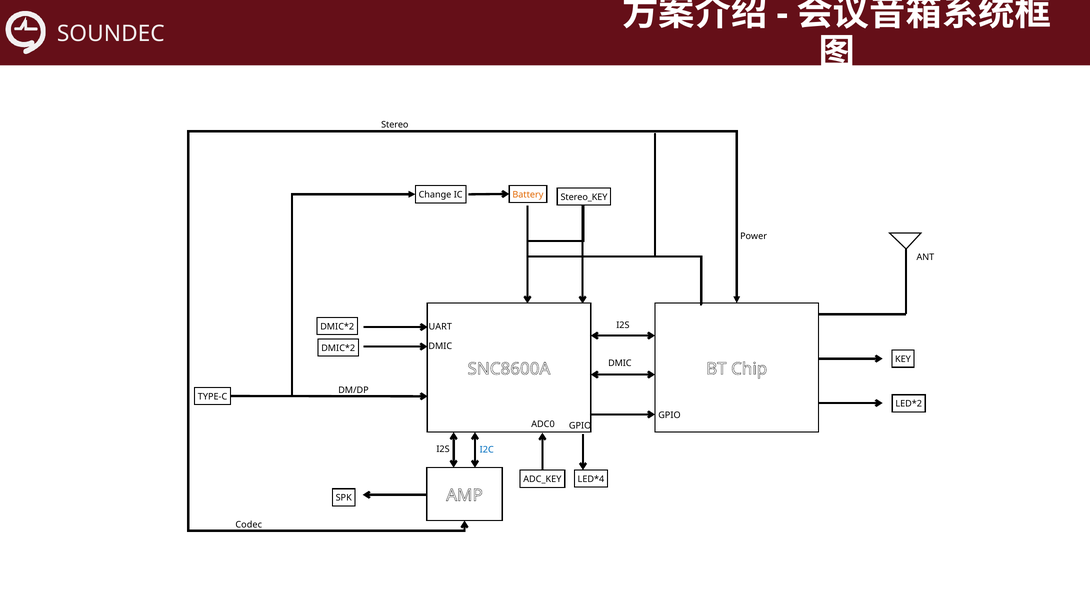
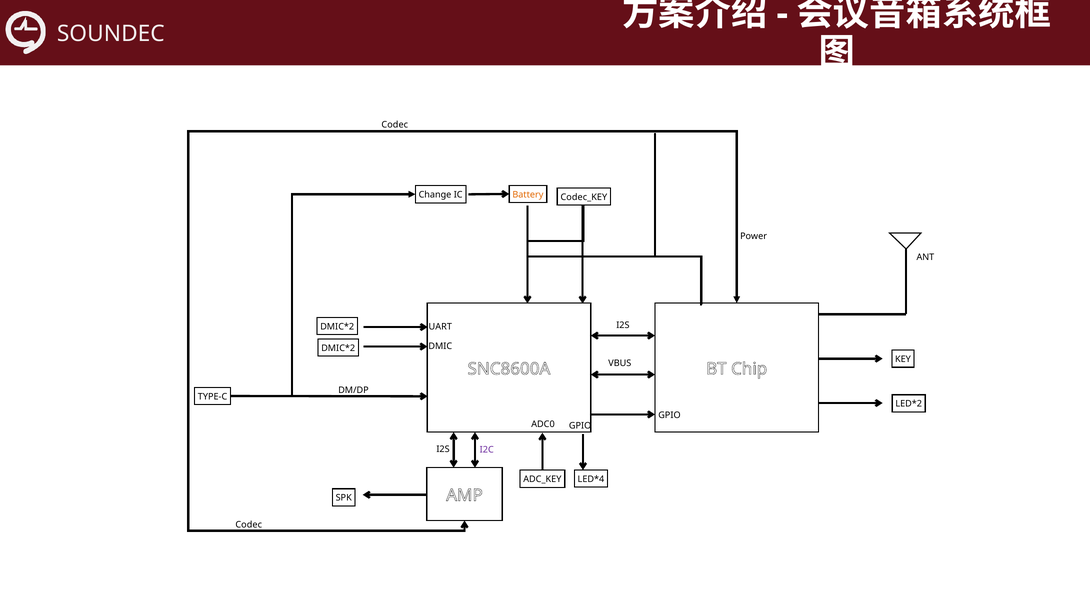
Stereo at (395, 125): Stereo -> Codec
Stereo_KEY: Stereo_KEY -> Codec_KEY
DMIC at (620, 363): DMIC -> VBUS
I2C colour: blue -> purple
